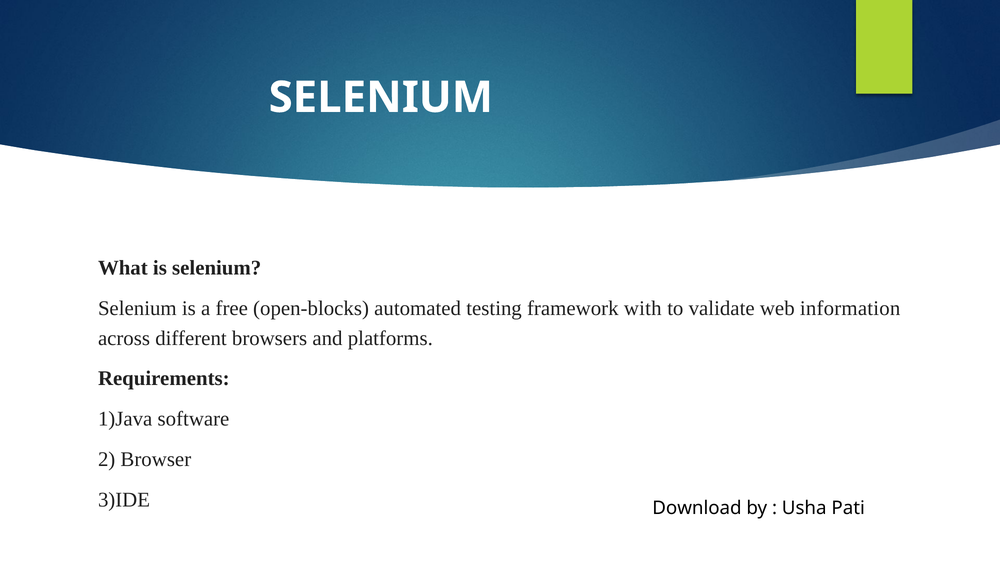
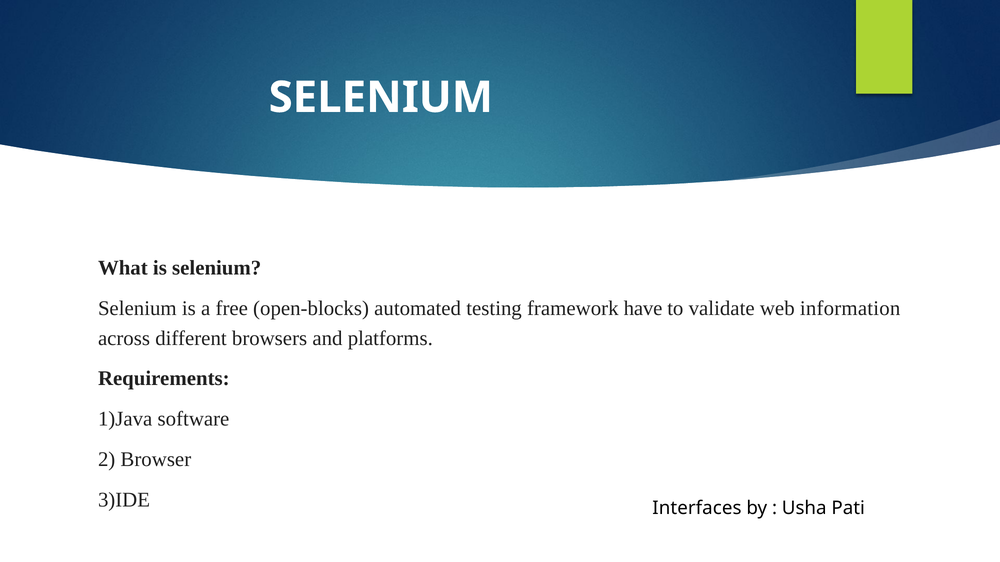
with: with -> have
Download: Download -> Interfaces
